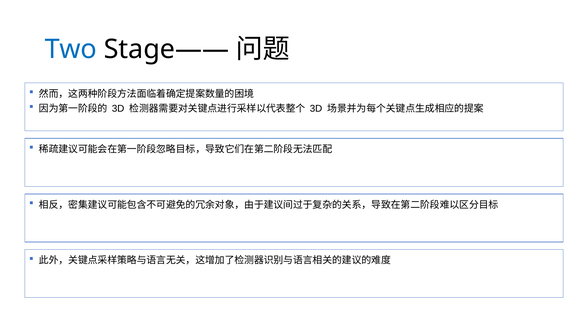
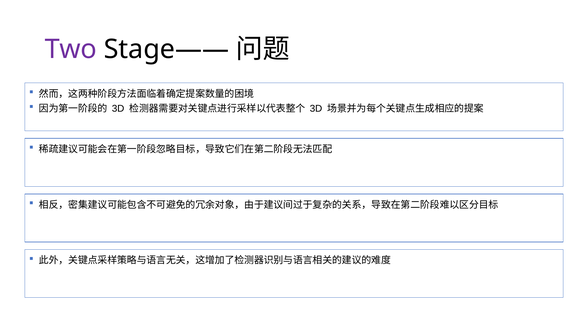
Two colour: blue -> purple
